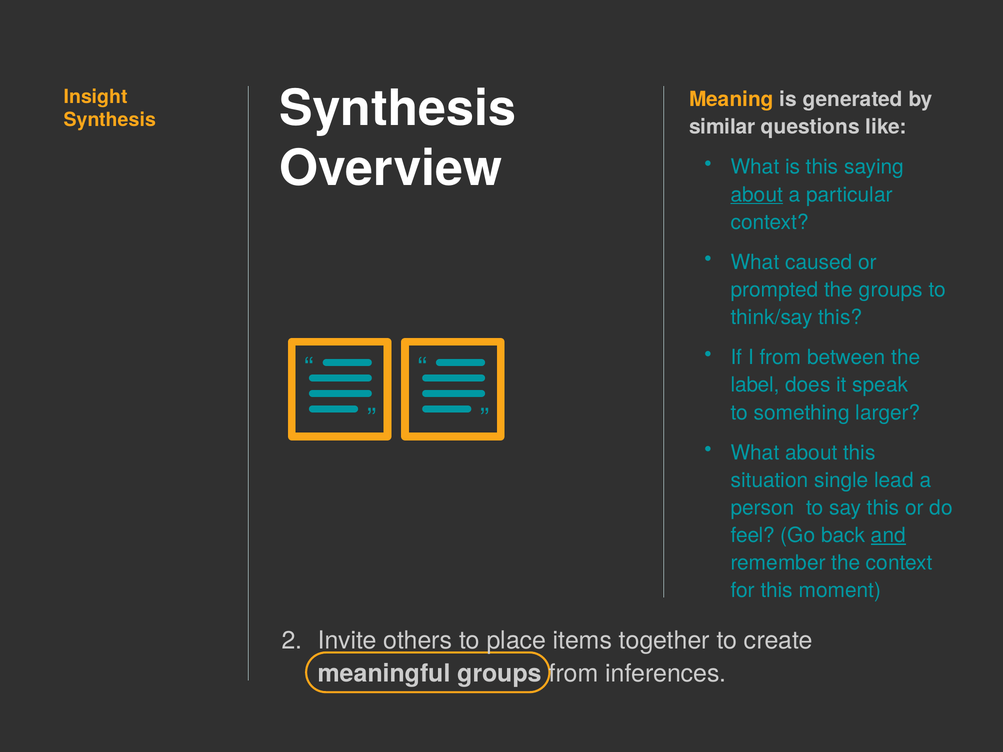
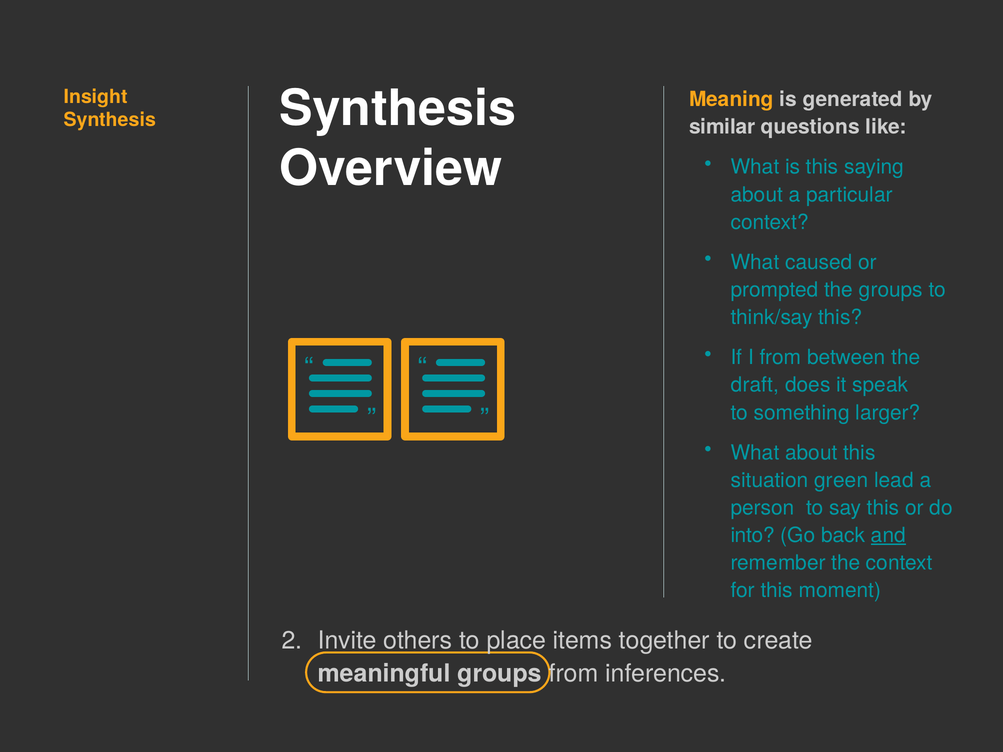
about at (757, 195) underline: present -> none
label: label -> draft
single: single -> green
feel: feel -> into
